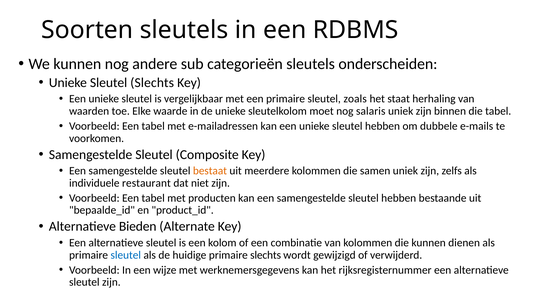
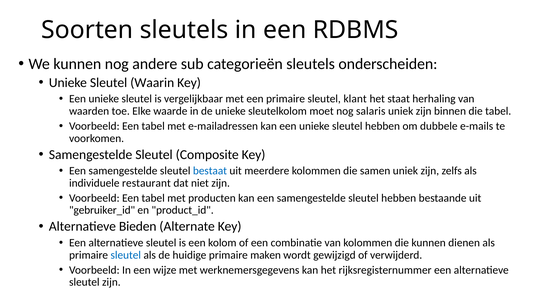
Sleutel Slechts: Slechts -> Waarin
zoals: zoals -> klant
bestaat colour: orange -> blue
bepaalde_id: bepaalde_id -> gebruiker_id
primaire slechts: slechts -> maken
